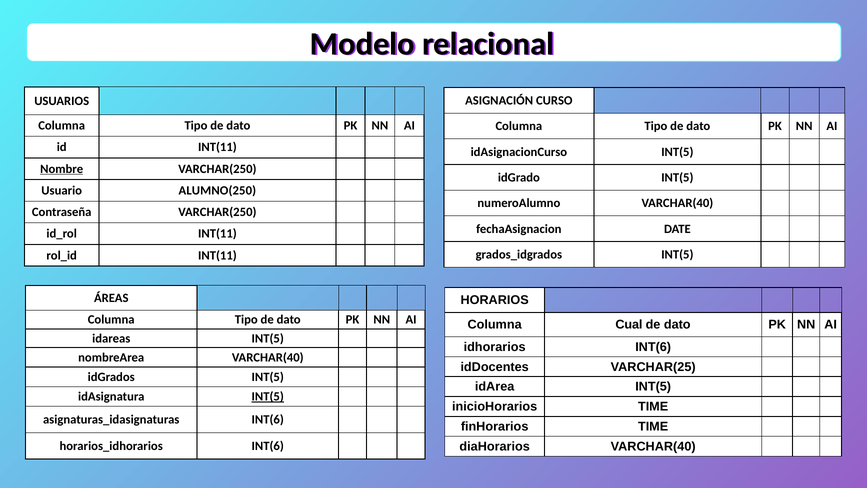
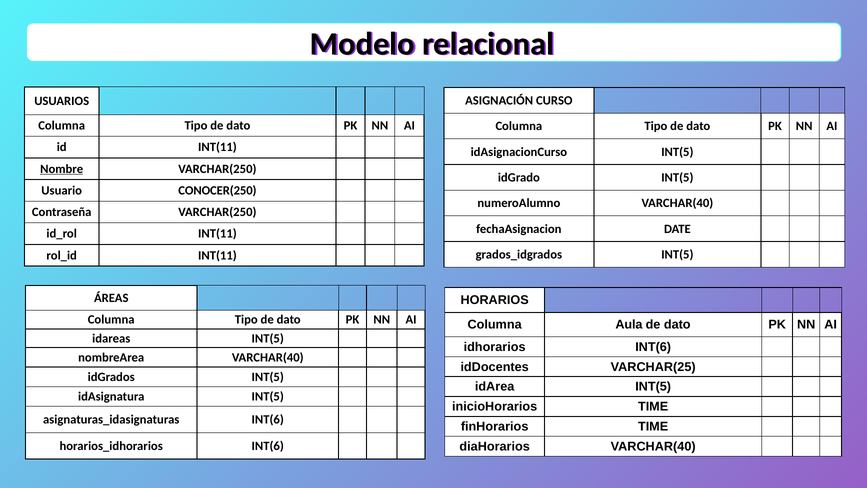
ALUMNO(250: ALUMNO(250 -> CONOCER(250
Cual: Cual -> Aula
INT(5 at (268, 396) underline: present -> none
